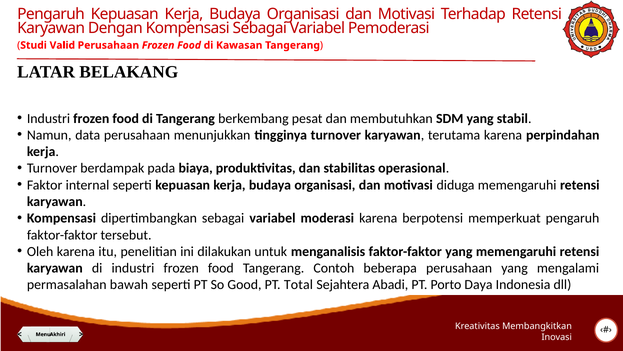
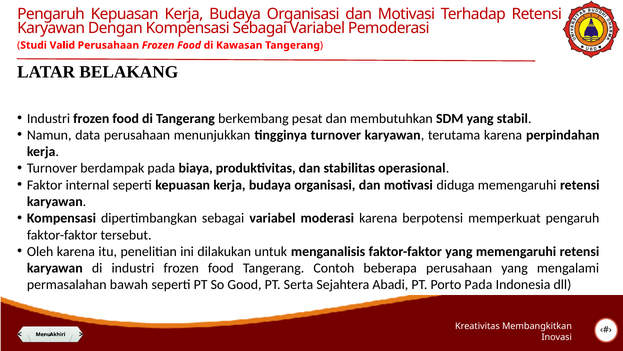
Total: Total -> Serta
Porto Daya: Daya -> Pada
